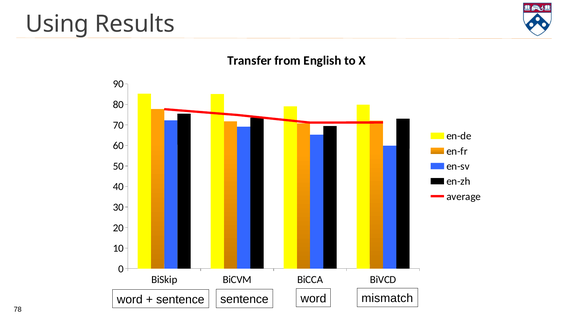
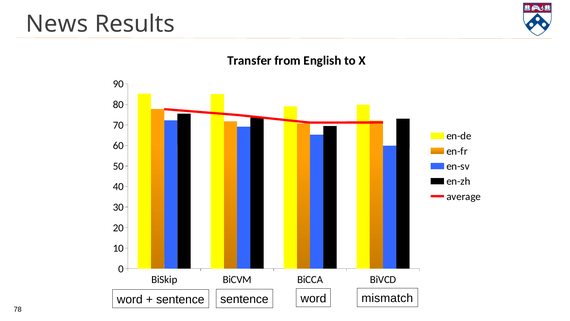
Using: Using -> News
